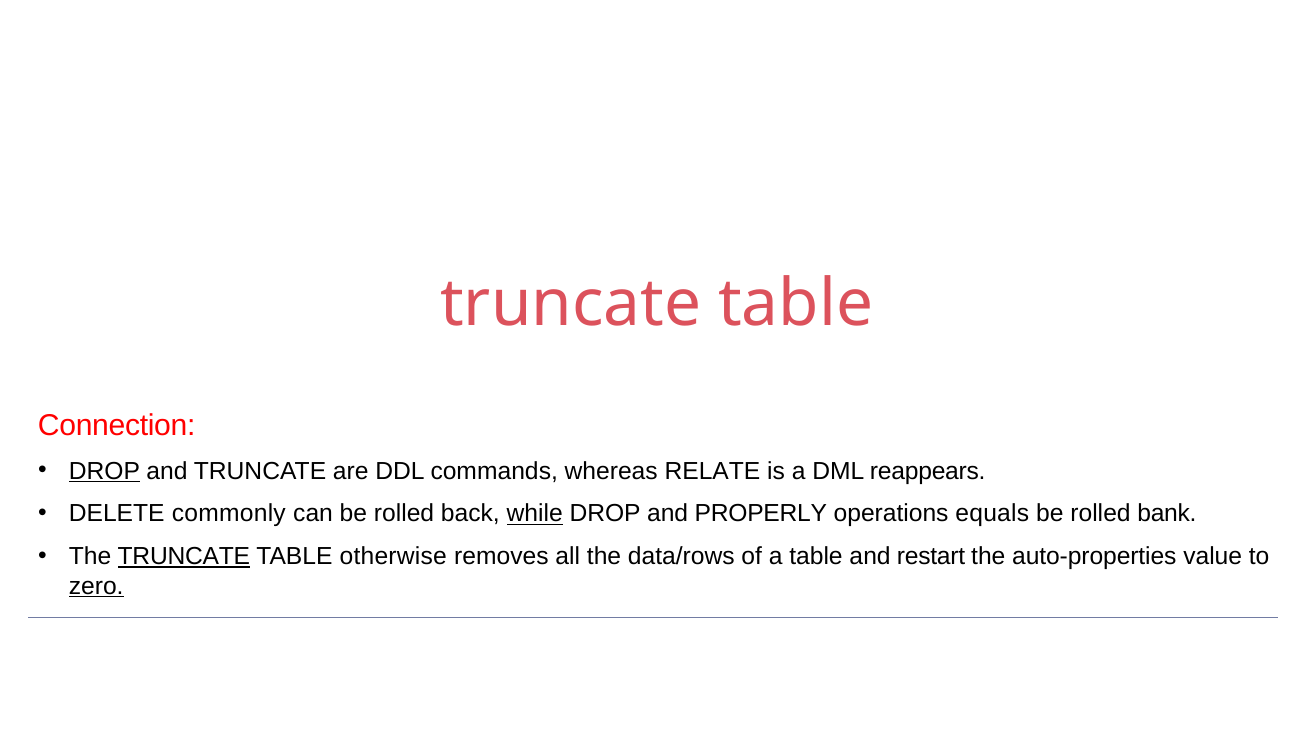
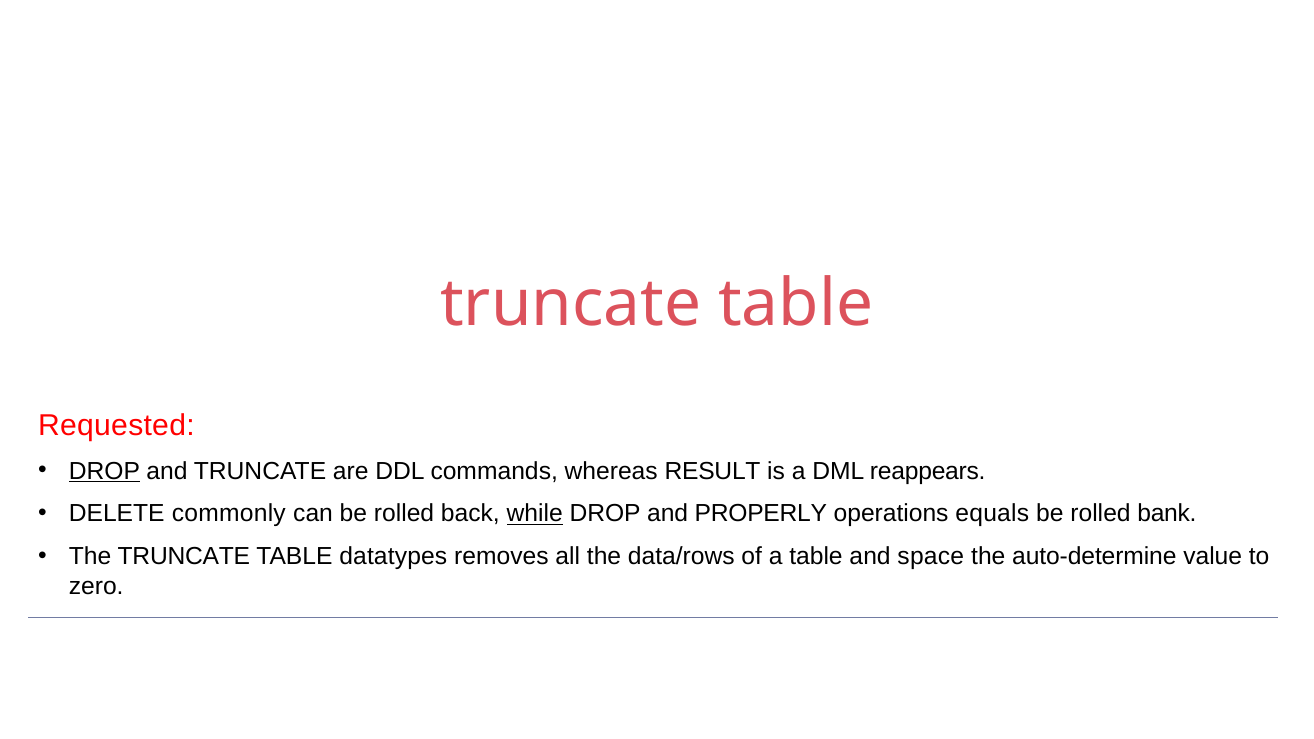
Connection: Connection -> Requested
RELATE: RELATE -> RESULT
TRUNCATE at (184, 557) underline: present -> none
otherwise: otherwise -> datatypes
restart: restart -> space
auto-properties: auto-properties -> auto-determine
zero underline: present -> none
